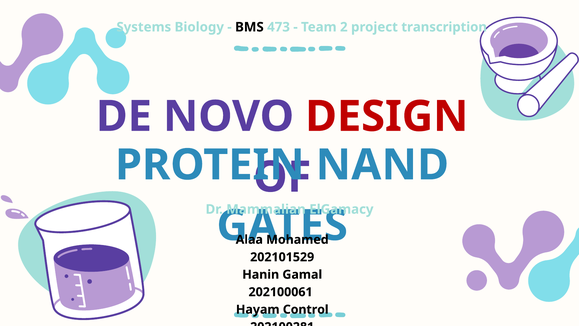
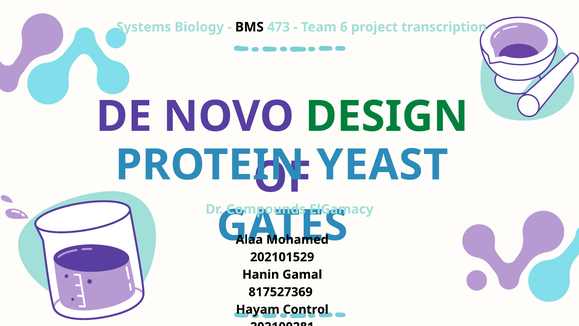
2: 2 -> 6
DESIGN colour: red -> green
NAND: NAND -> YEAST
Mammalian: Mammalian -> Compounds
202100061: 202100061 -> 817527369
